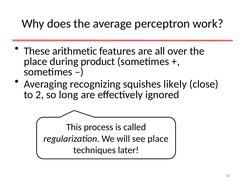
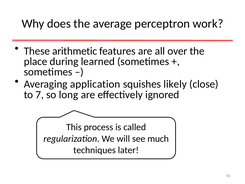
product: product -> learned
recognizing: recognizing -> application
2: 2 -> 7
see place: place -> much
